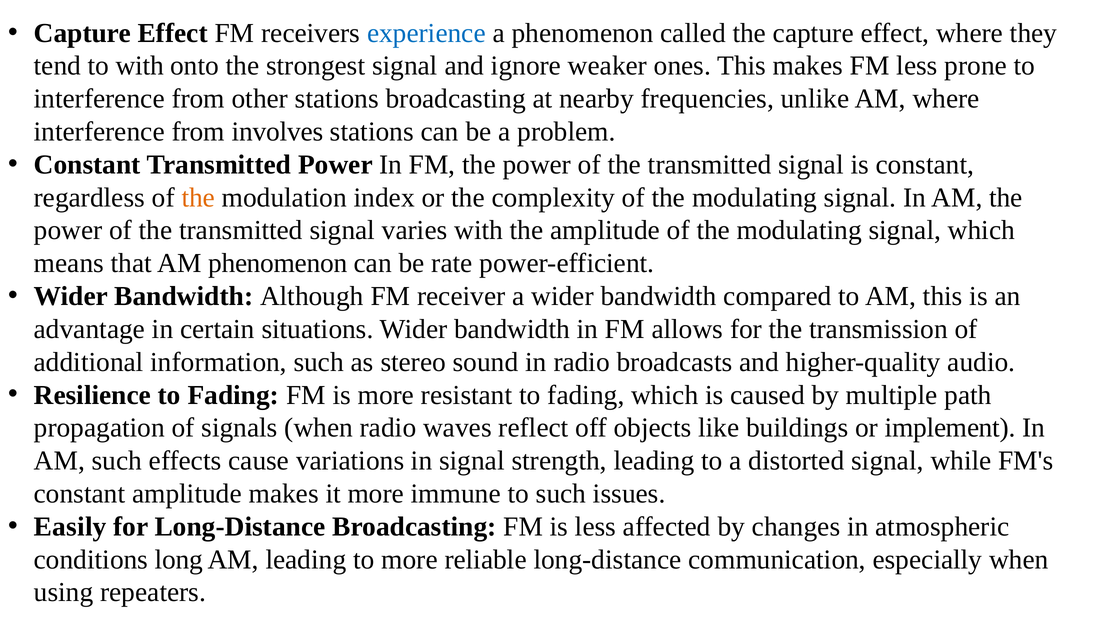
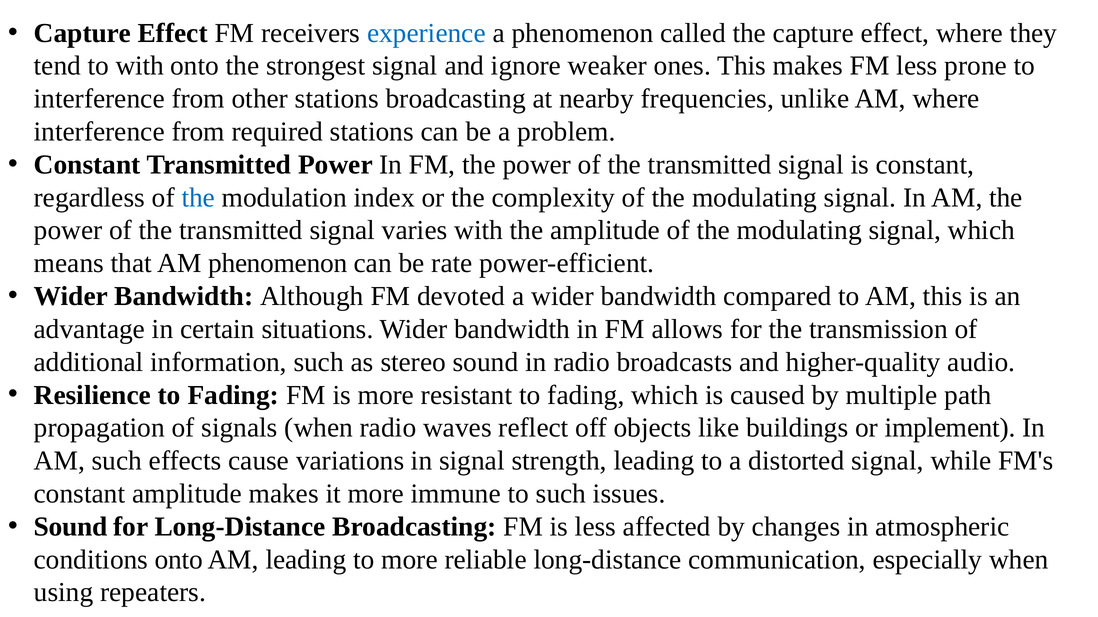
involves: involves -> required
the at (198, 198) colour: orange -> blue
receiver: receiver -> devoted
Easily at (70, 527): Easily -> Sound
conditions long: long -> onto
